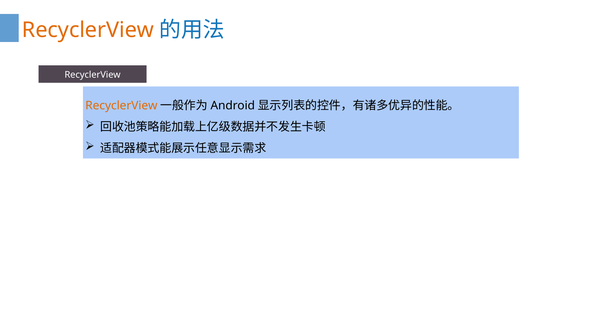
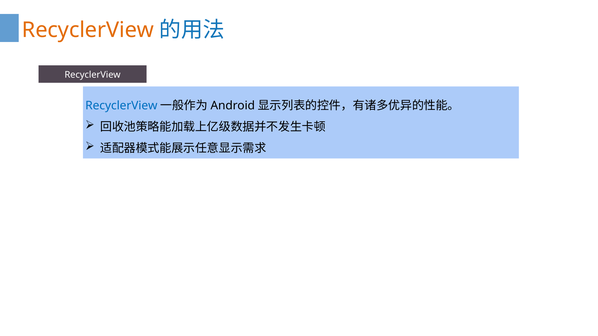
RecyclerView at (121, 106) colour: orange -> blue
